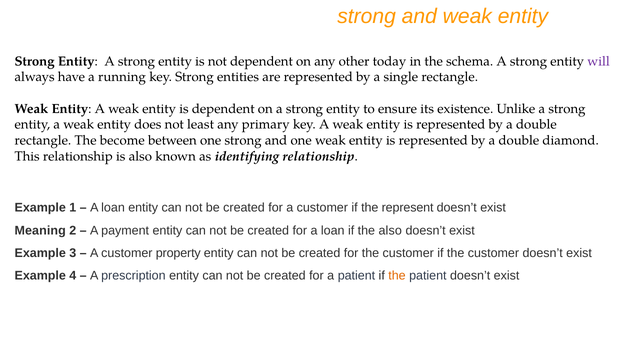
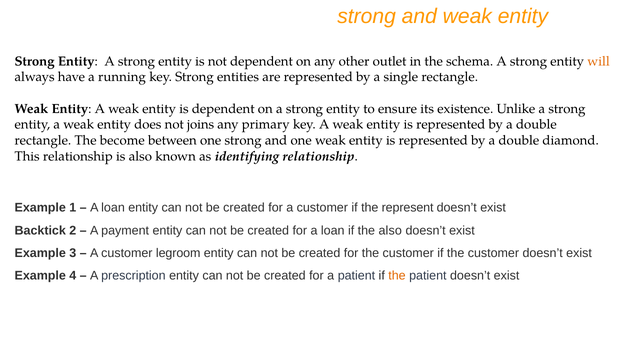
today: today -> outlet
will colour: purple -> orange
least: least -> joins
Meaning: Meaning -> Backtick
property: property -> legroom
